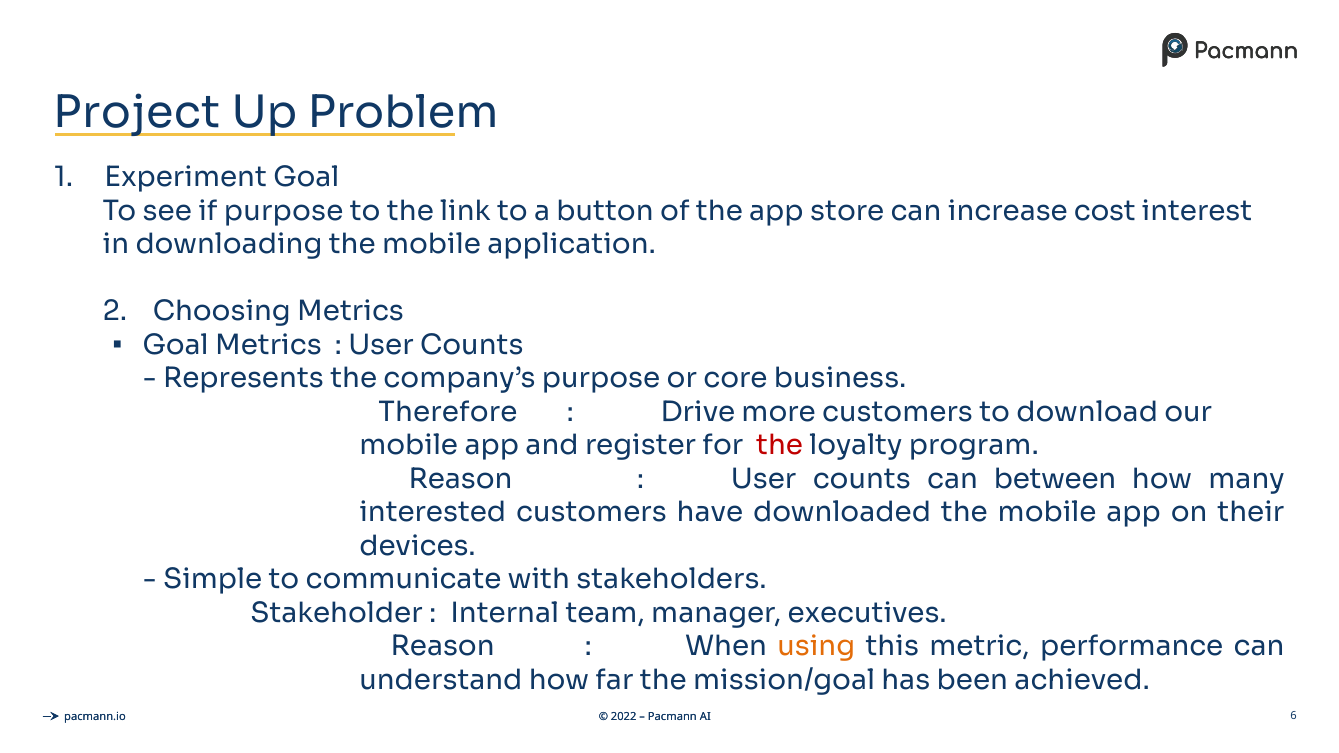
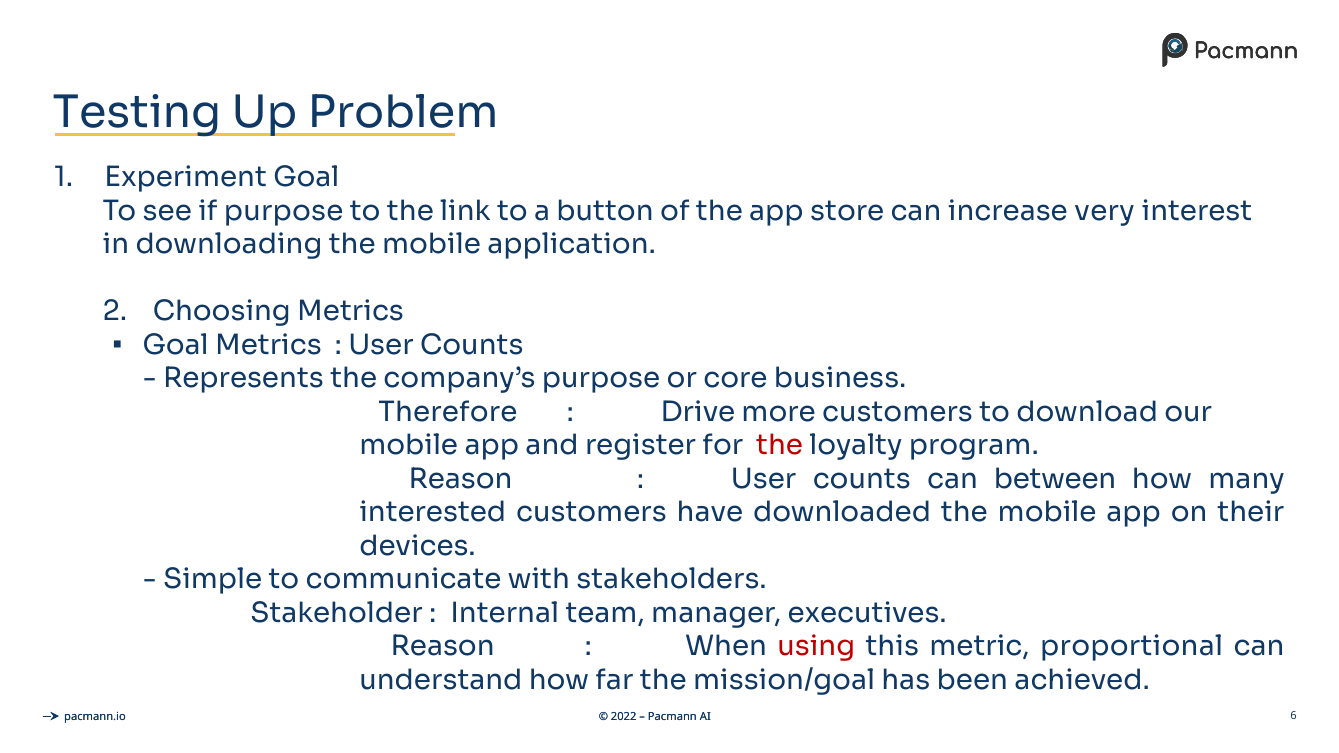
Project: Project -> Testing
cost: cost -> very
using colour: orange -> red
performance: performance -> proportional
